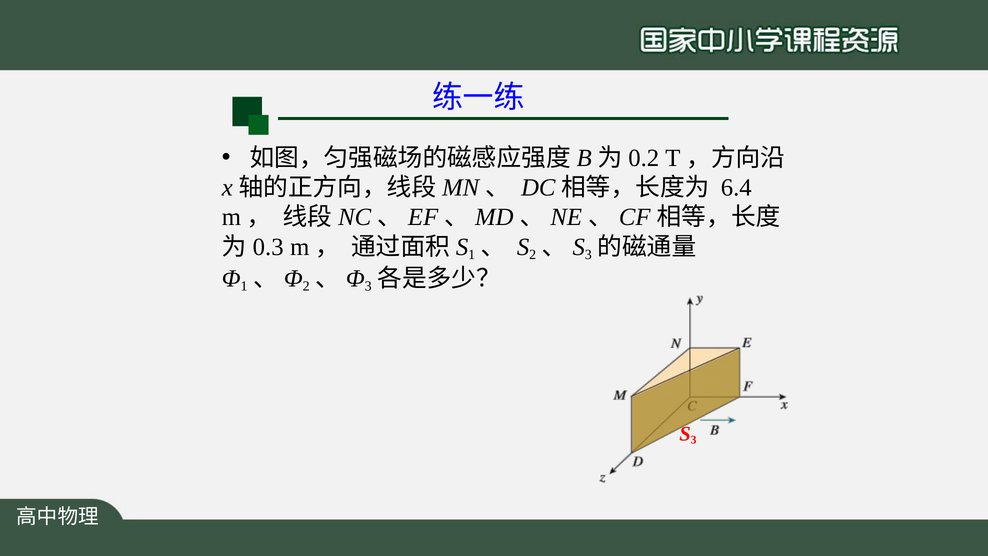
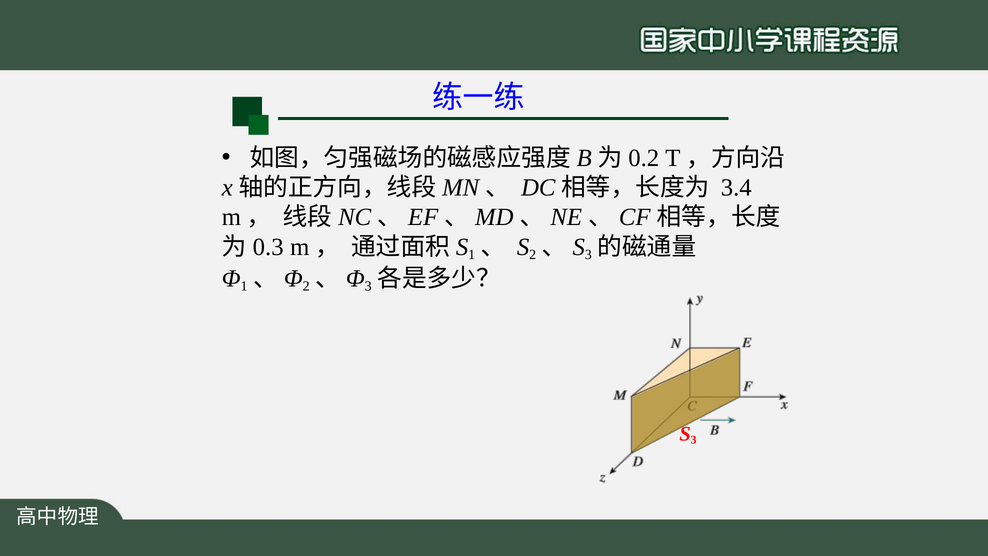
6.4: 6.4 -> 3.4
